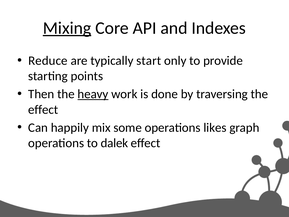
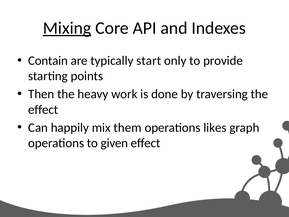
Reduce: Reduce -> Contain
heavy underline: present -> none
some: some -> them
dalek: dalek -> given
